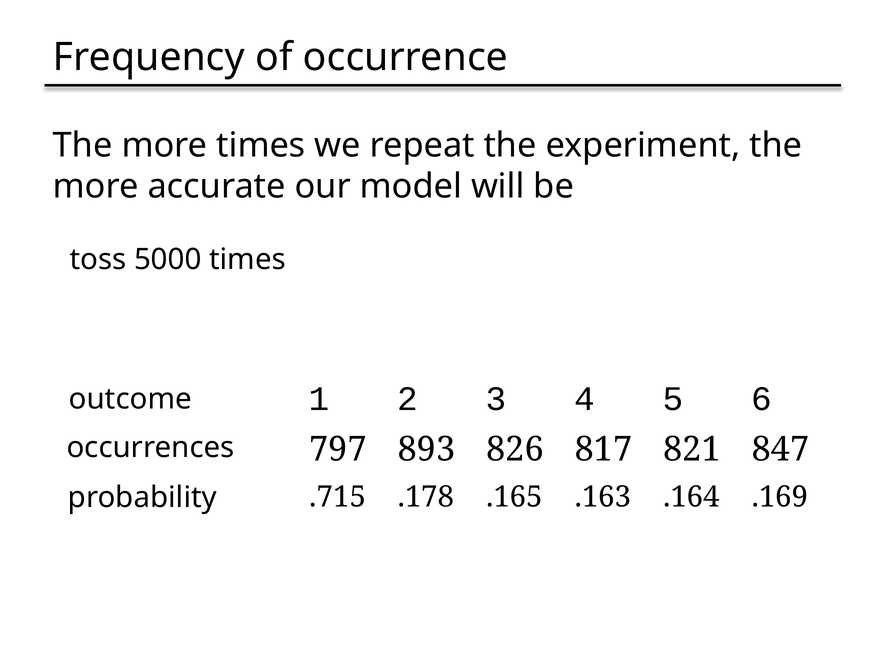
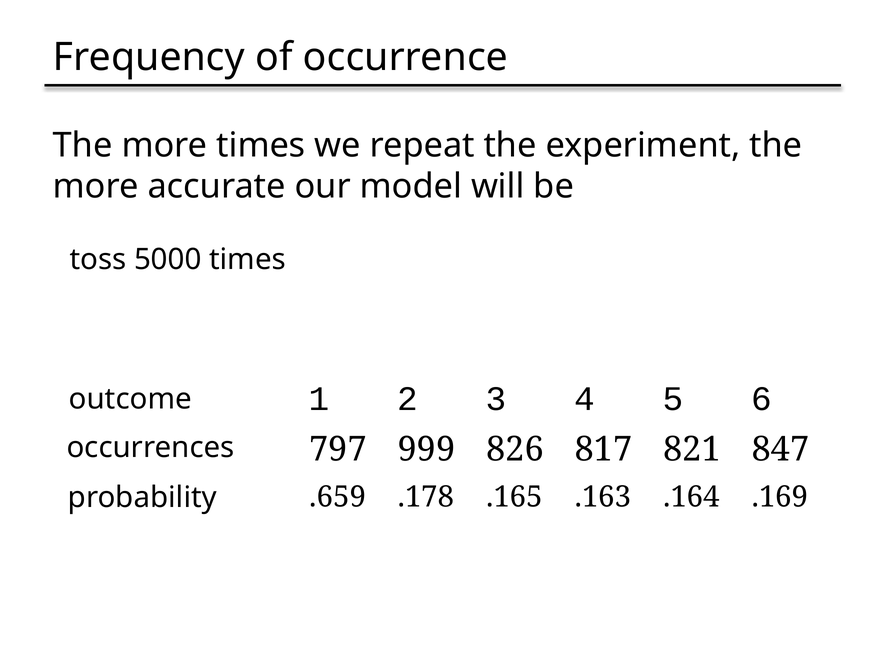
893: 893 -> 999
.715: .715 -> .659
